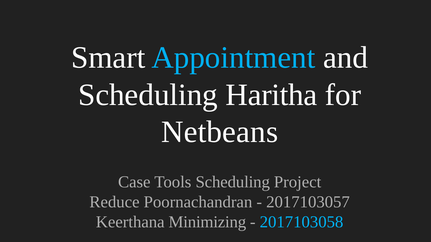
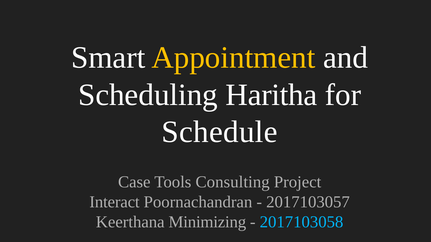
Appointment colour: light blue -> yellow
Netbeans: Netbeans -> Schedule
Tools Scheduling: Scheduling -> Consulting
Reduce: Reduce -> Interact
